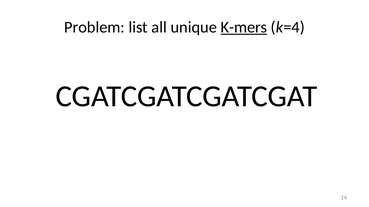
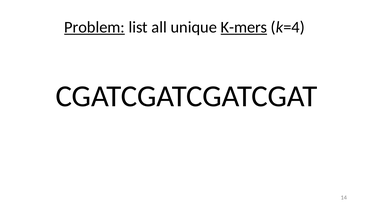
Problem underline: none -> present
